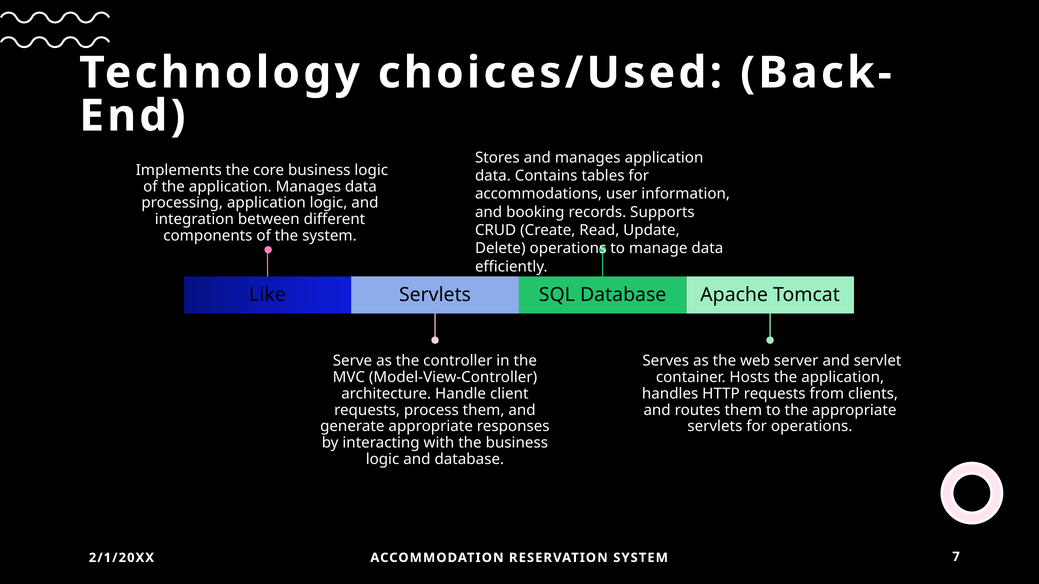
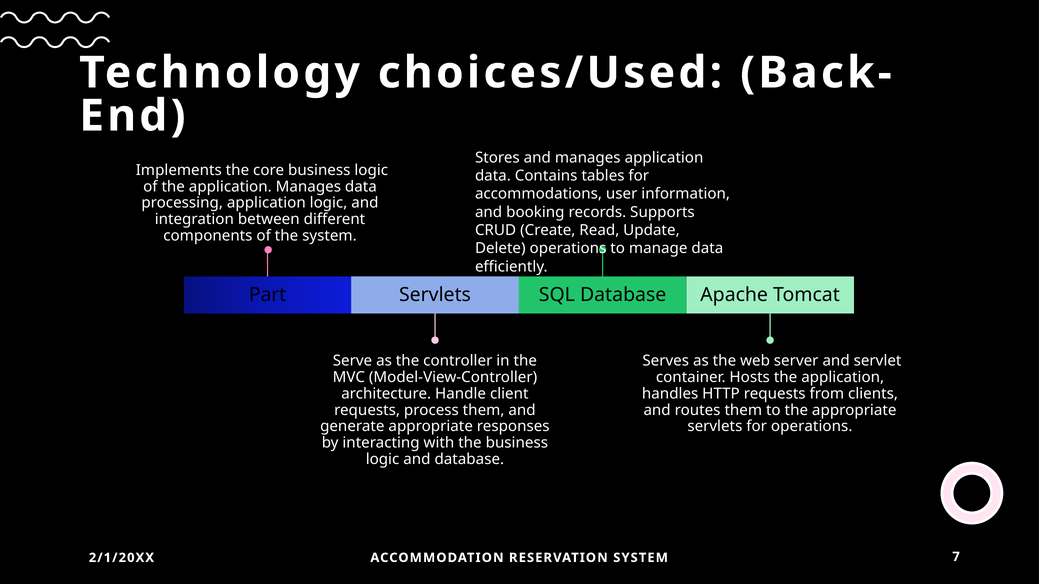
Like: Like -> Part
